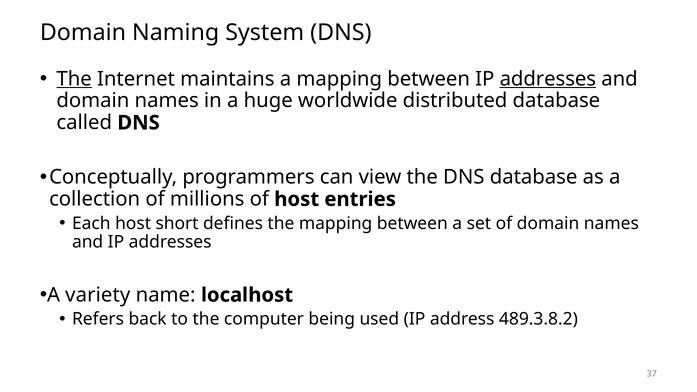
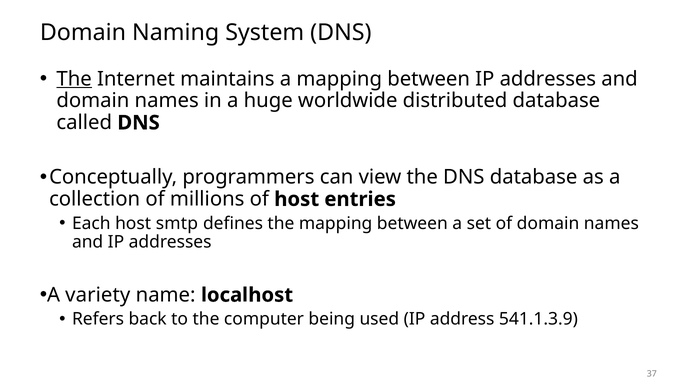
addresses at (548, 79) underline: present -> none
short: short -> smtp
489.3.8.2: 489.3.8.2 -> 541.1.3.9
